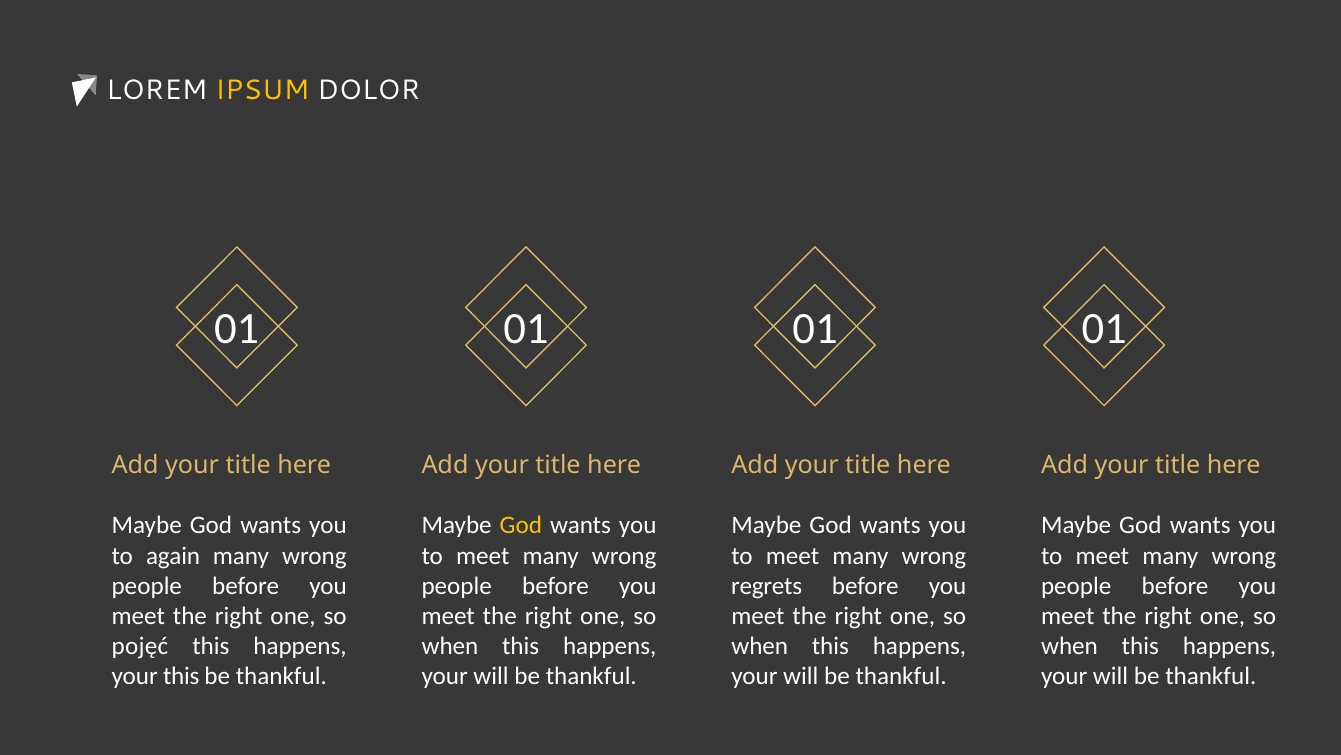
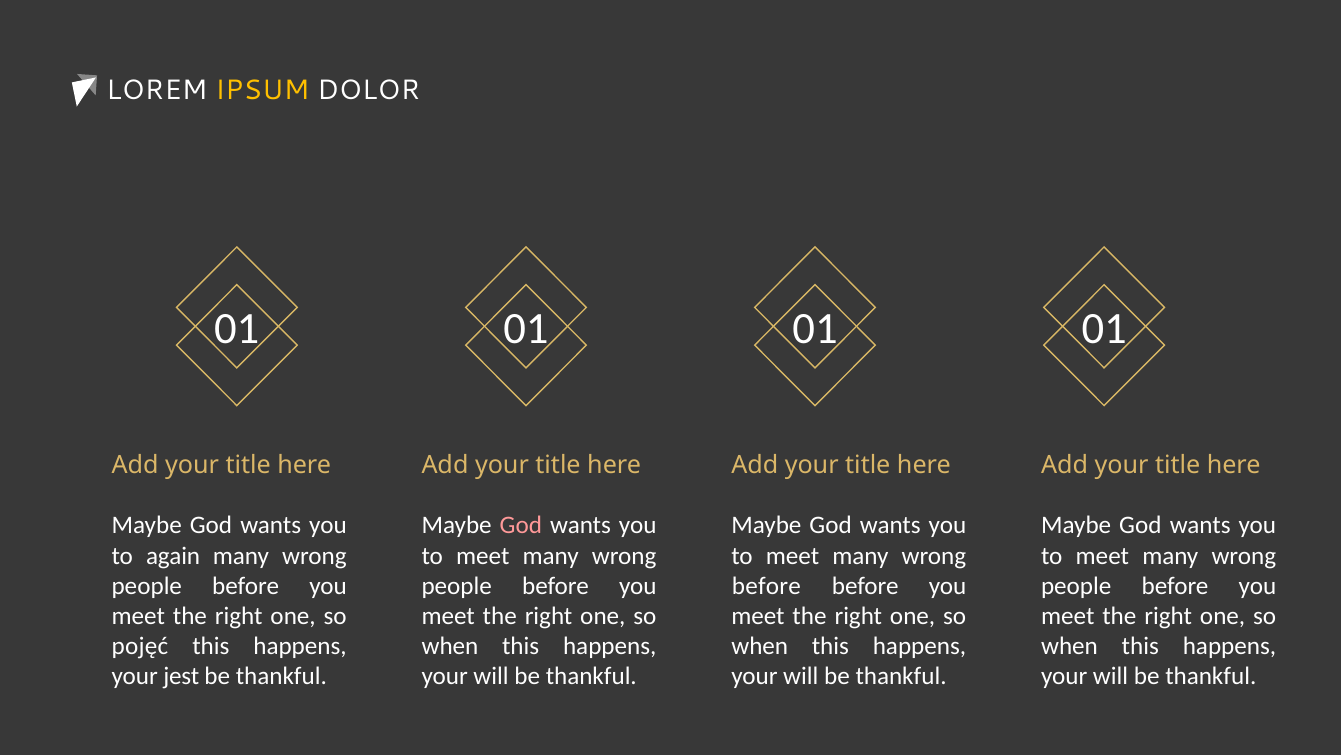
God at (521, 525) colour: yellow -> pink
regrets at (767, 585): regrets -> before
your this: this -> jest
